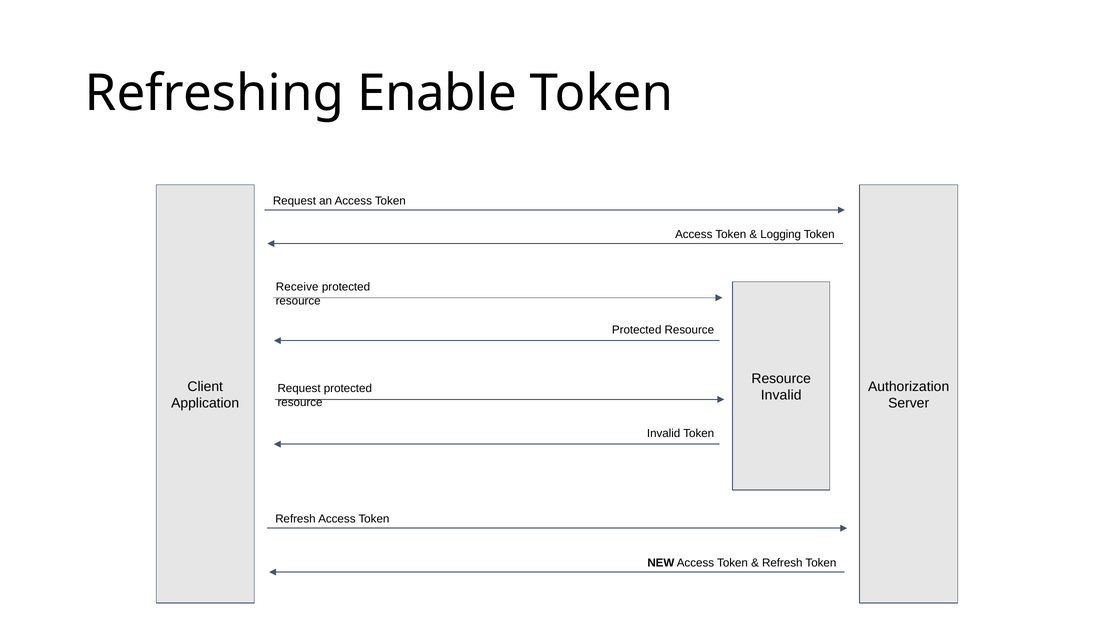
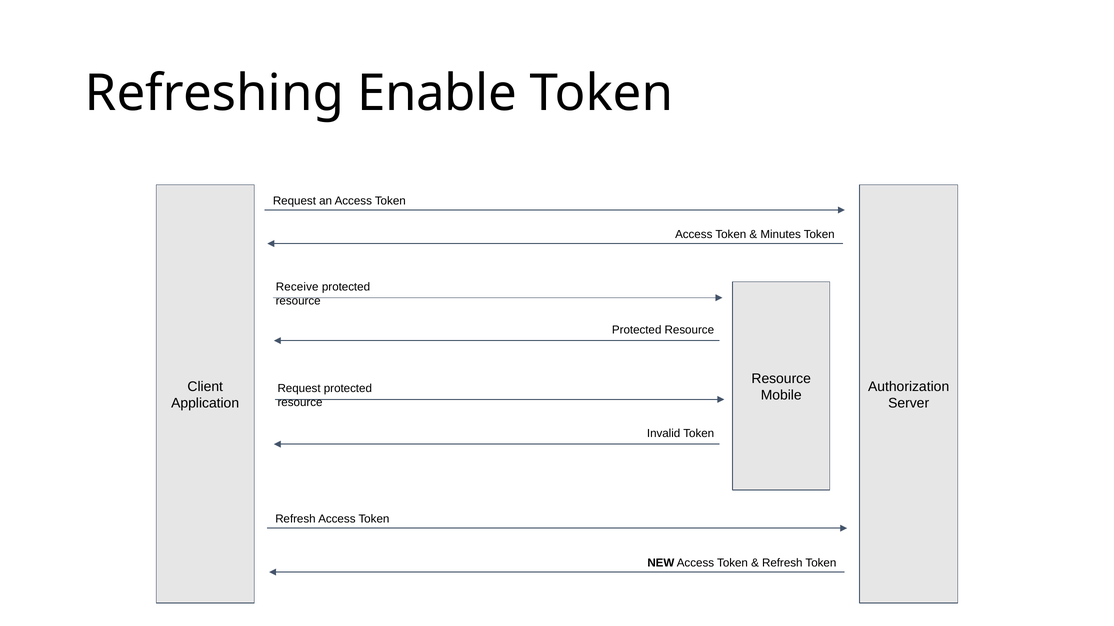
Logging: Logging -> Minutes
Invalid at (781, 396): Invalid -> Mobile
